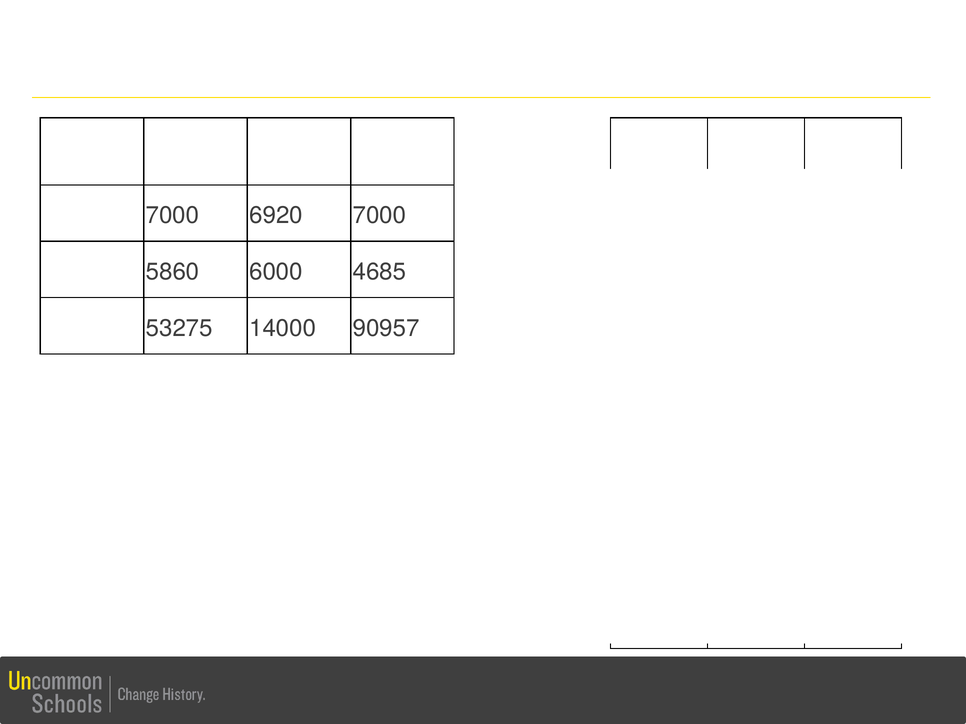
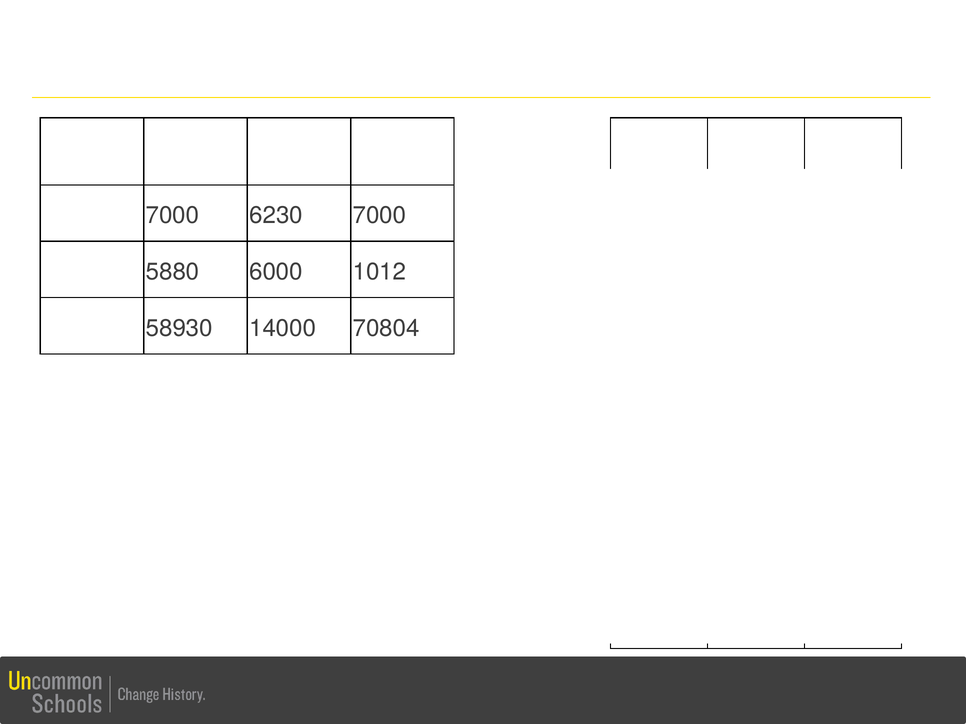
6920: 6920 -> 6230
5860: 5860 -> 5880
4685: 4685 -> 1012
53275: 53275 -> 58930
90957: 90957 -> 70804
